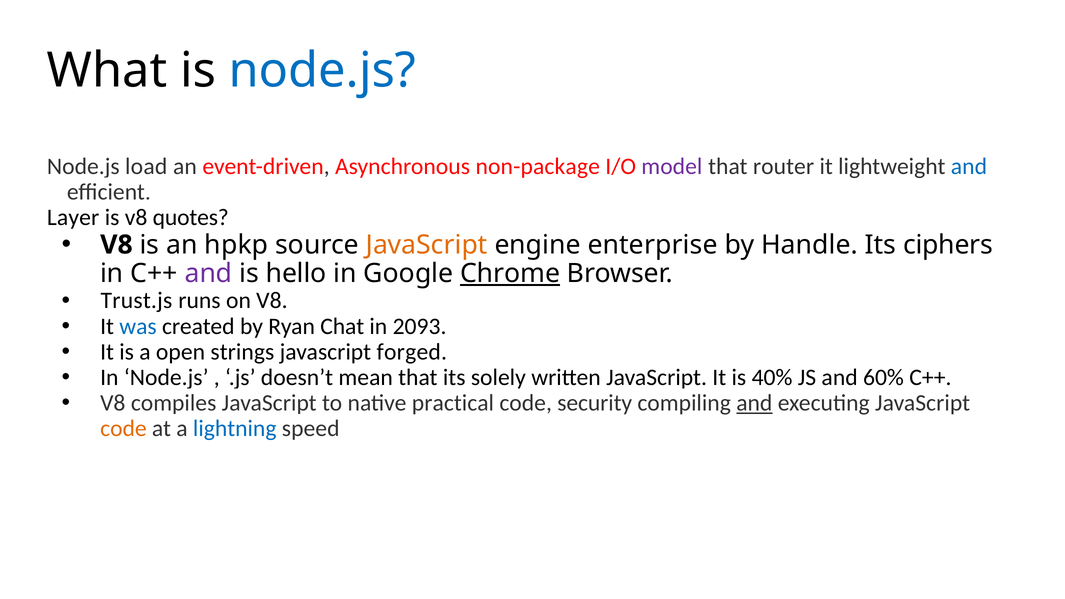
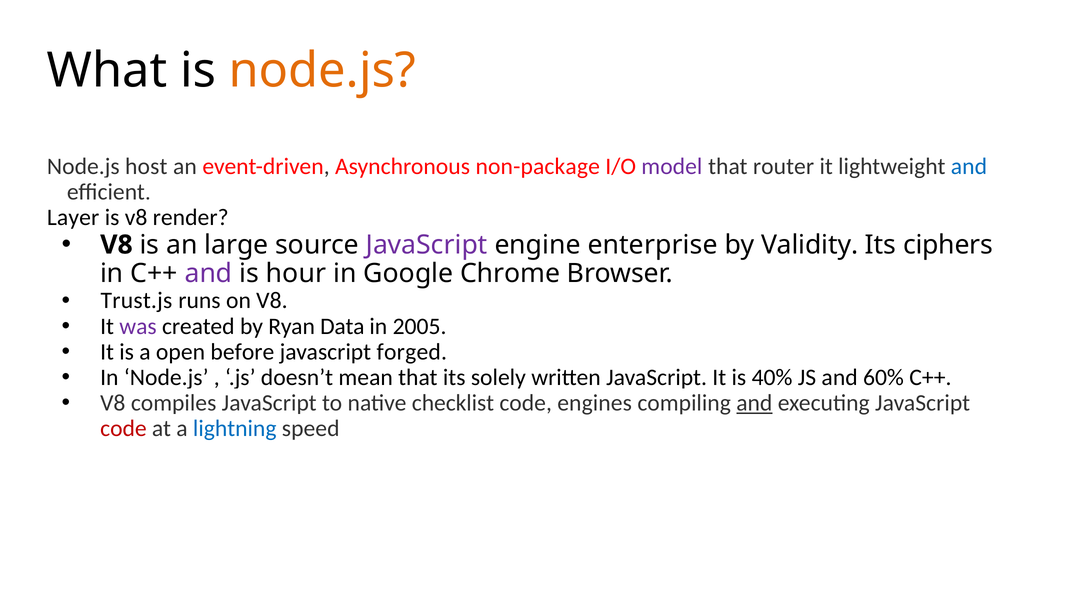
node.js at (322, 71) colour: blue -> orange
load: load -> host
quotes: quotes -> render
hpkp: hpkp -> large
JavaScript at (427, 245) colour: orange -> purple
Handle: Handle -> Validity
hello: hello -> hour
Chrome underline: present -> none
was colour: blue -> purple
Chat: Chat -> Data
2093: 2093 -> 2005
strings: strings -> before
practical: practical -> checklist
security: security -> engines
code at (123, 429) colour: orange -> red
